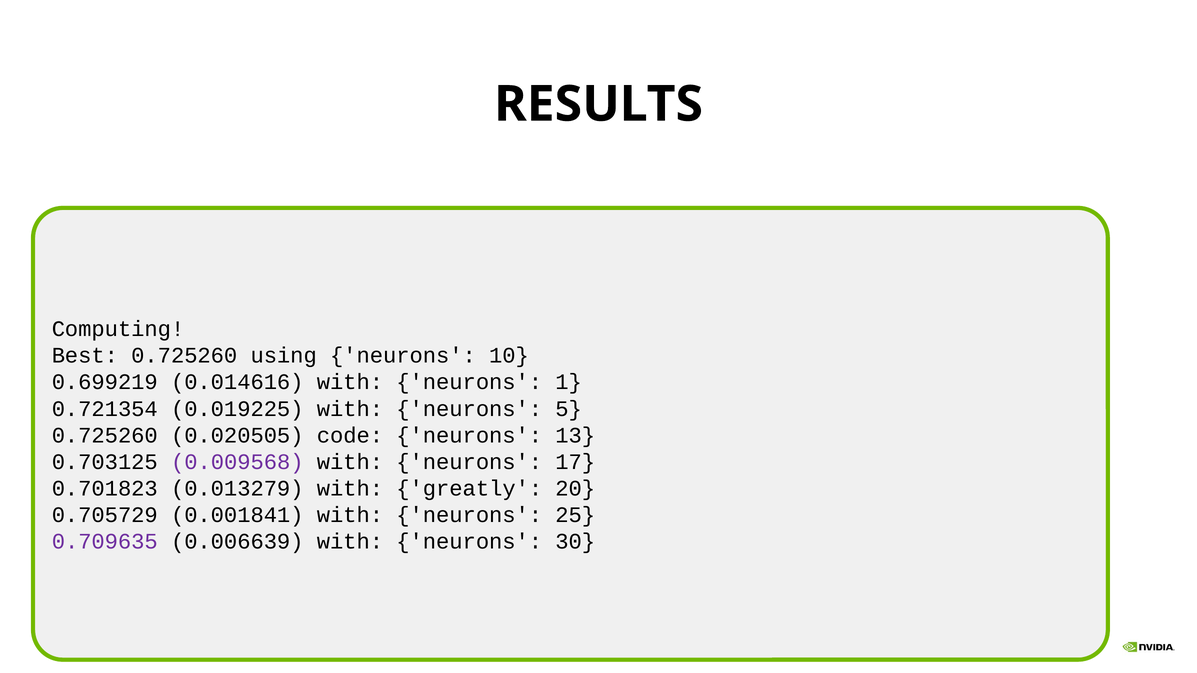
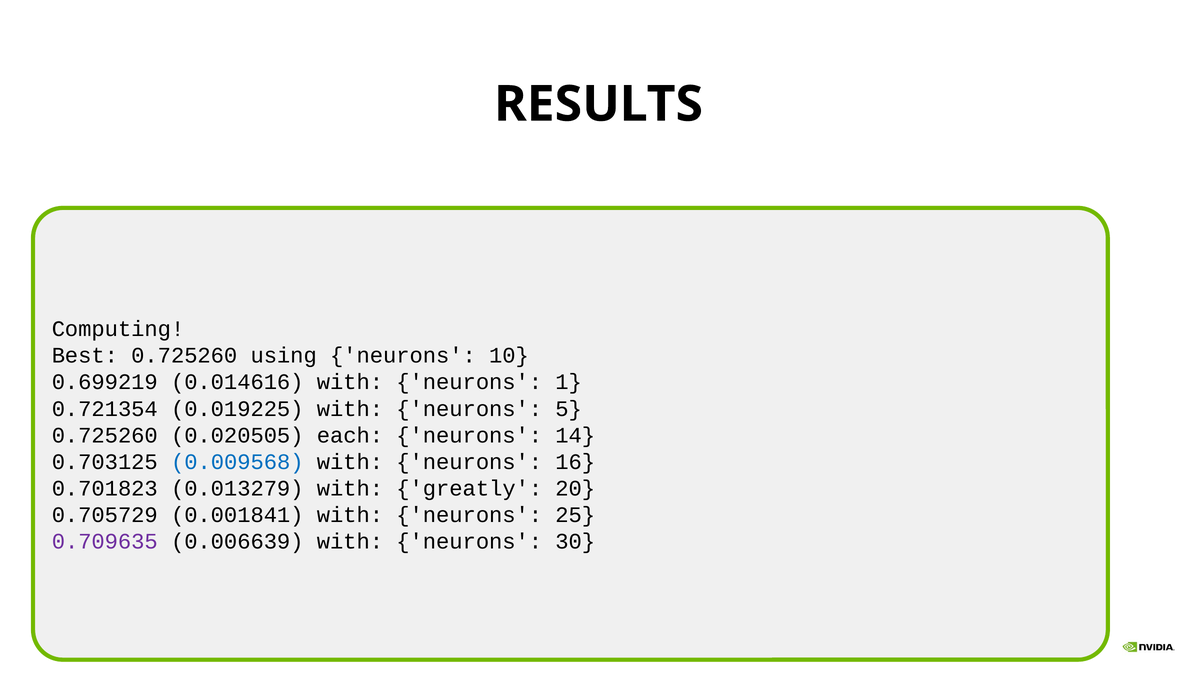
code: code -> each
13: 13 -> 14
0.009568 colour: purple -> blue
17: 17 -> 16
